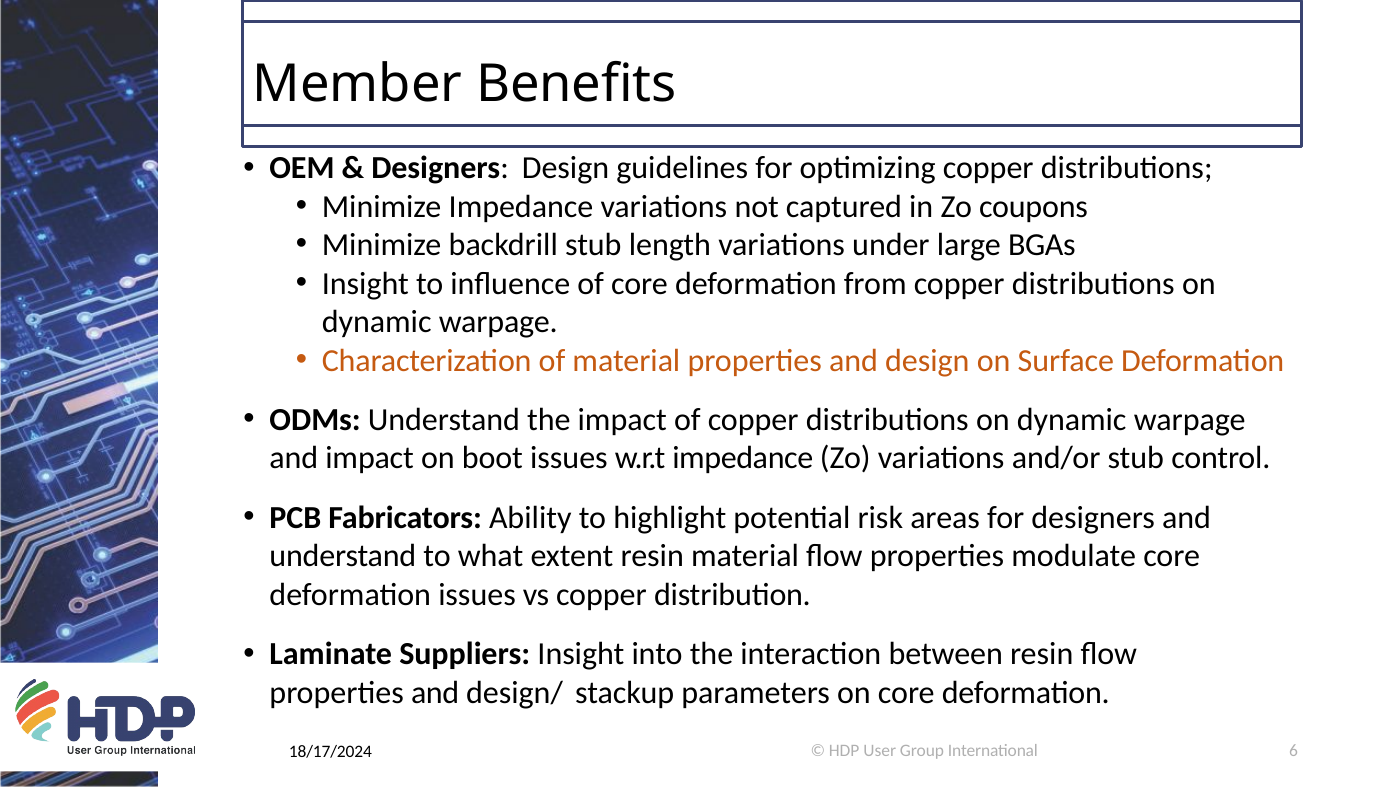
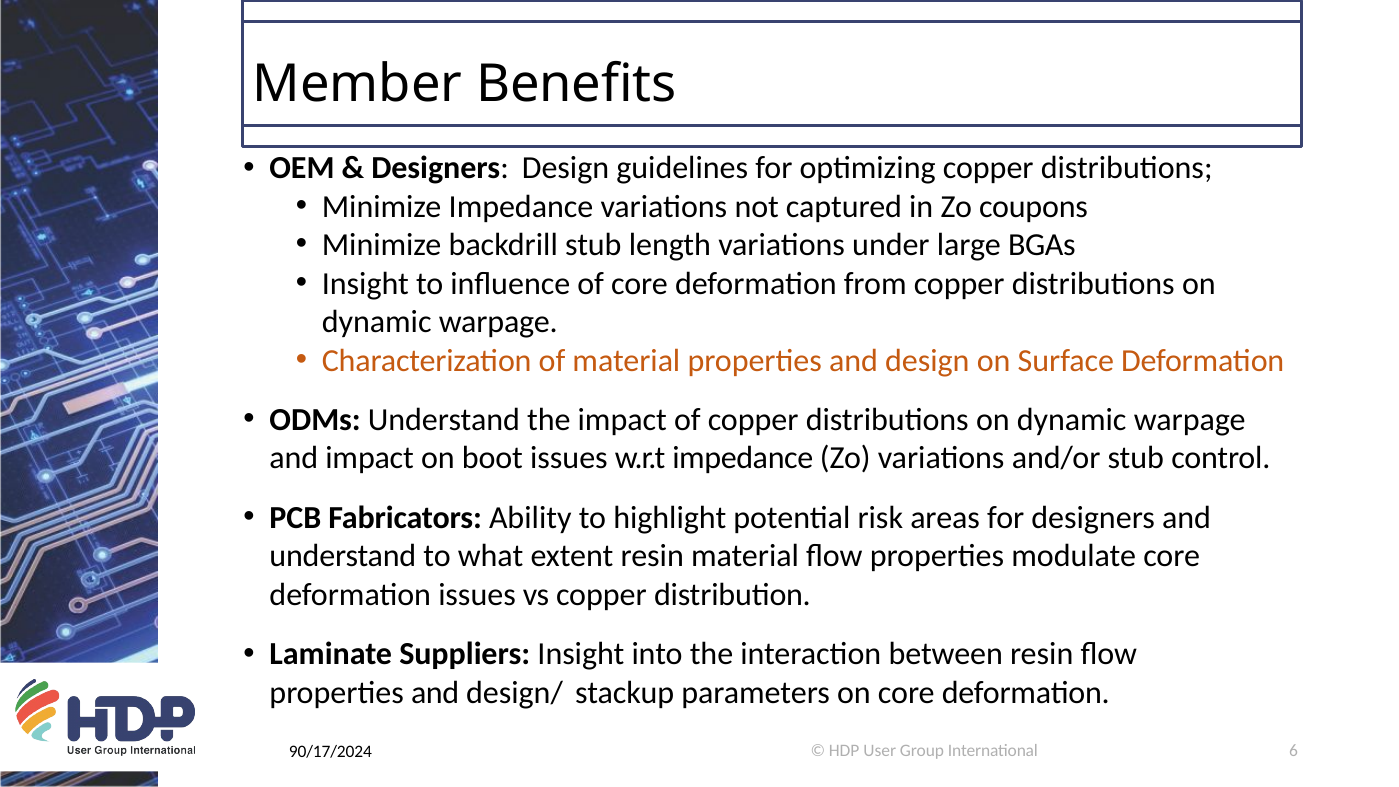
18/17/2024: 18/17/2024 -> 90/17/2024
